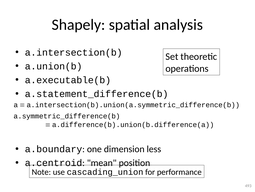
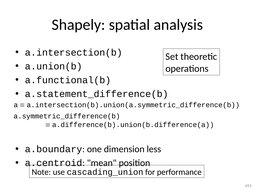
a.executable(b: a.executable(b -> a.functional(b
